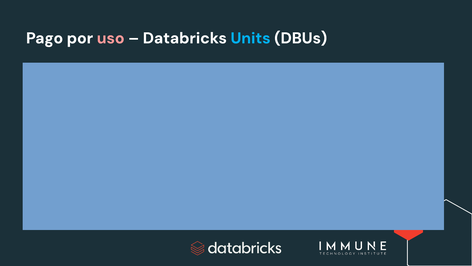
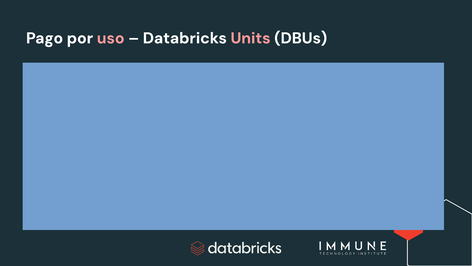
Units colour: light blue -> pink
